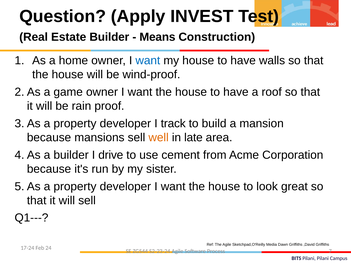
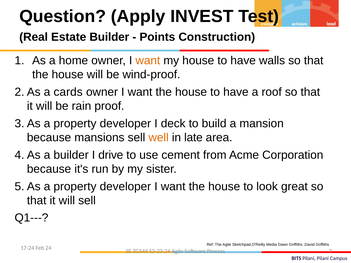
Means: Means -> Points
want at (148, 61) colour: blue -> orange
game: game -> cards
track: track -> deck
